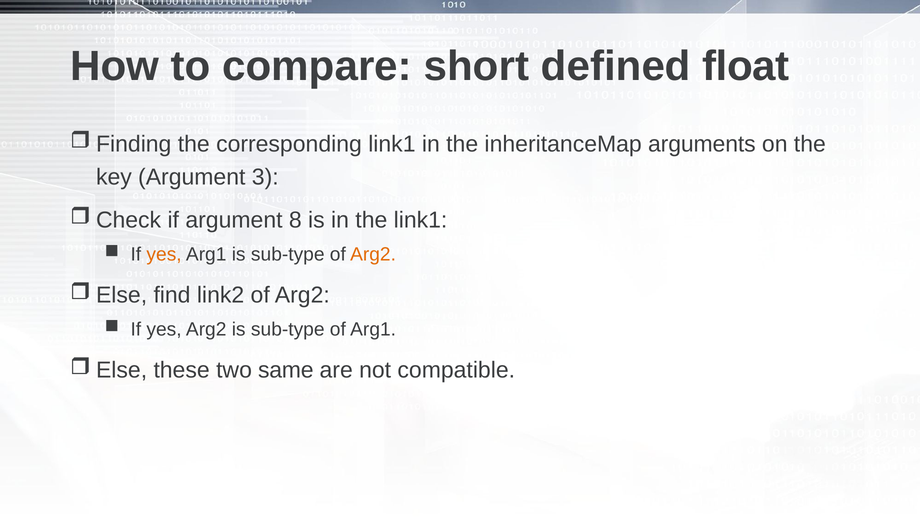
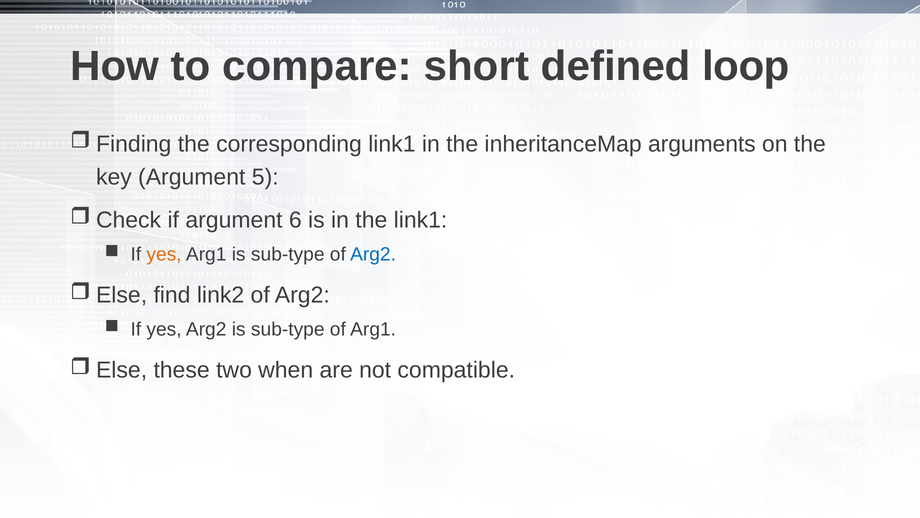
float: float -> loop
3: 3 -> 5
8: 8 -> 6
Arg2 at (373, 254) colour: orange -> blue
same: same -> when
